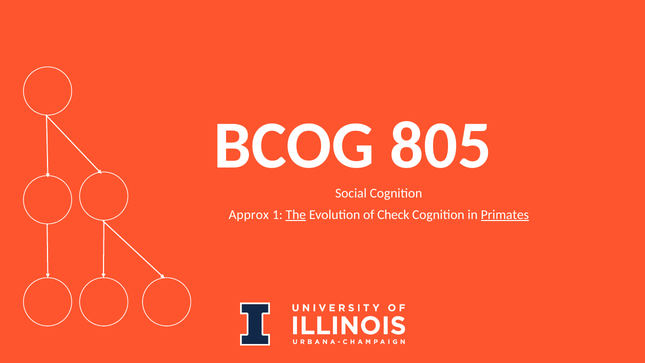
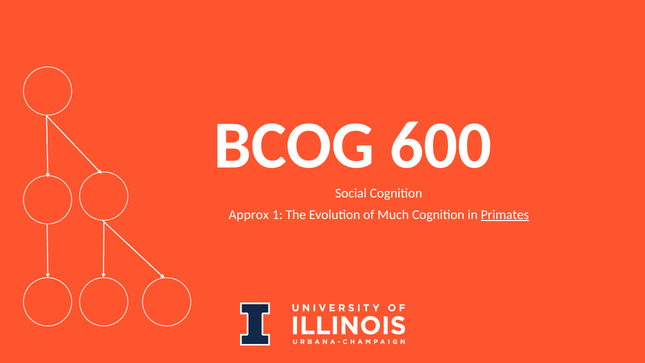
805: 805 -> 600
The underline: present -> none
Check: Check -> Much
